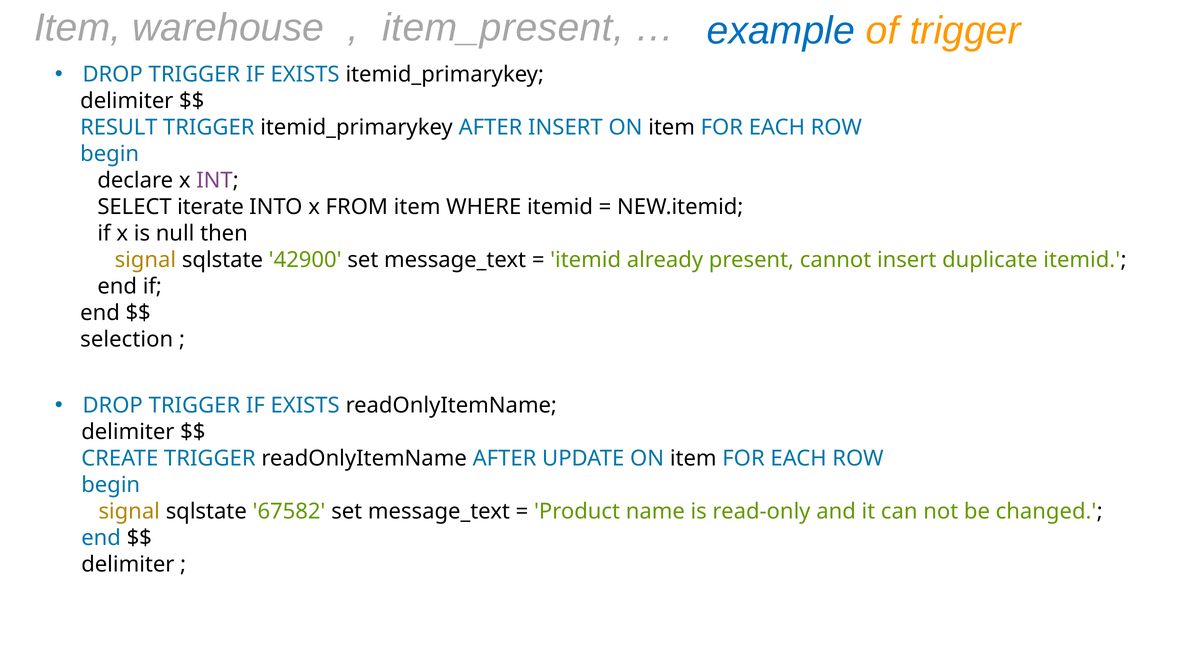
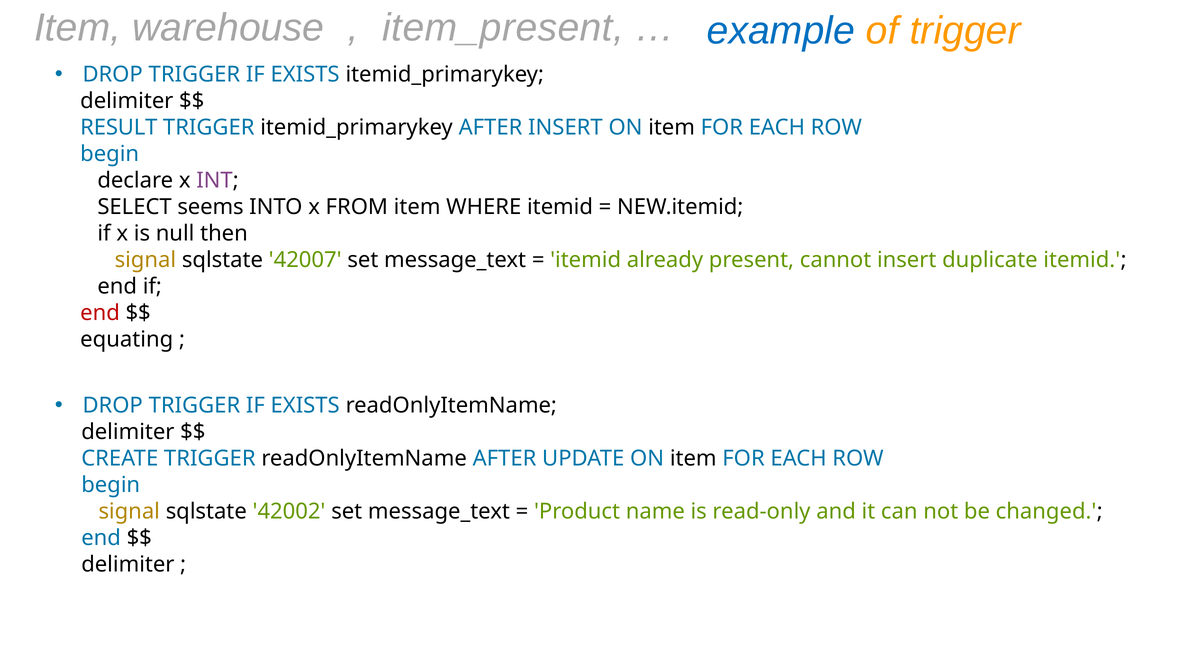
iterate: iterate -> seems
42900: 42900 -> 42007
end at (100, 313) colour: black -> red
selection: selection -> equating
67582: 67582 -> 42002
